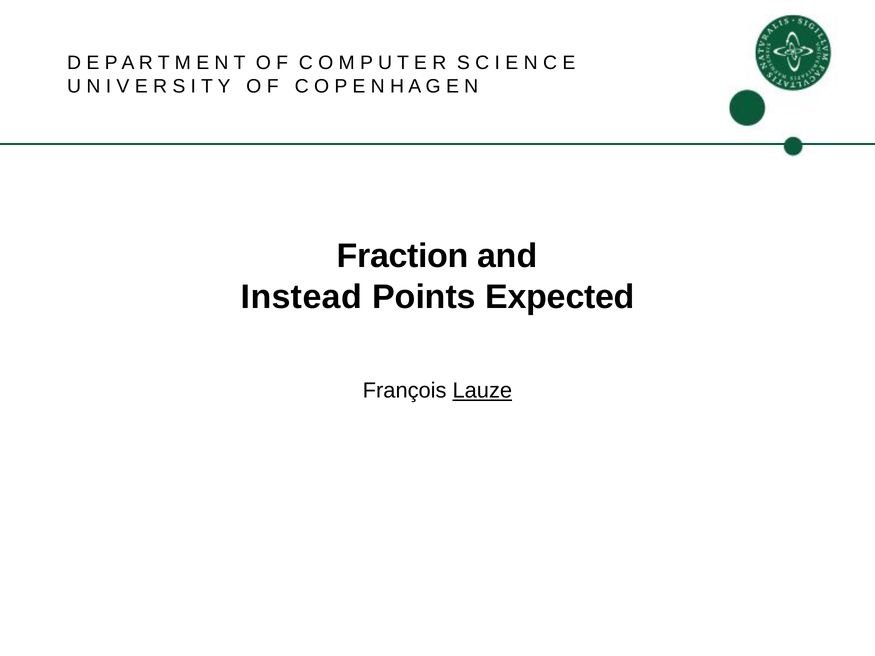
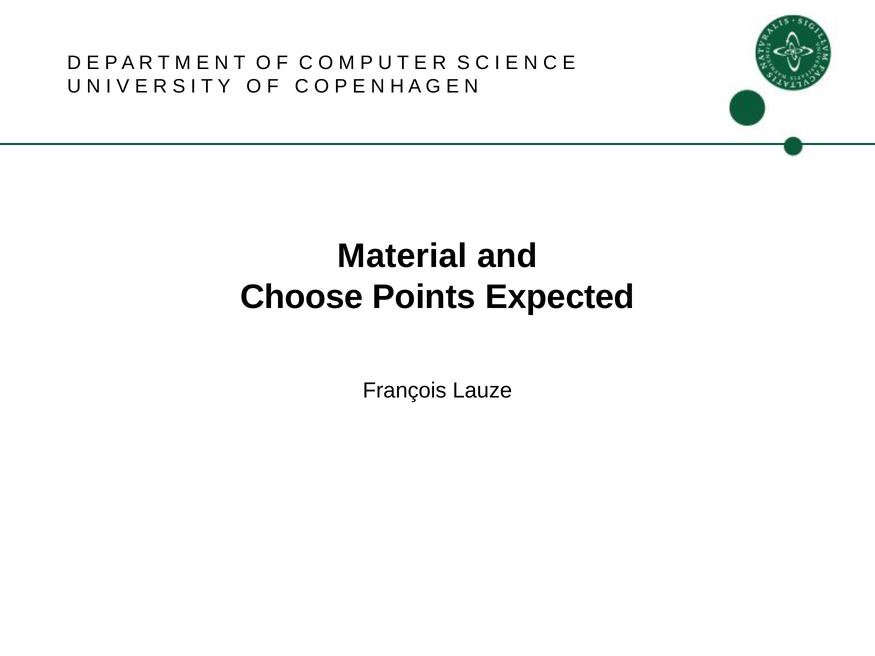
Fraction: Fraction -> Material
Instead: Instead -> Choose
Lauze underline: present -> none
